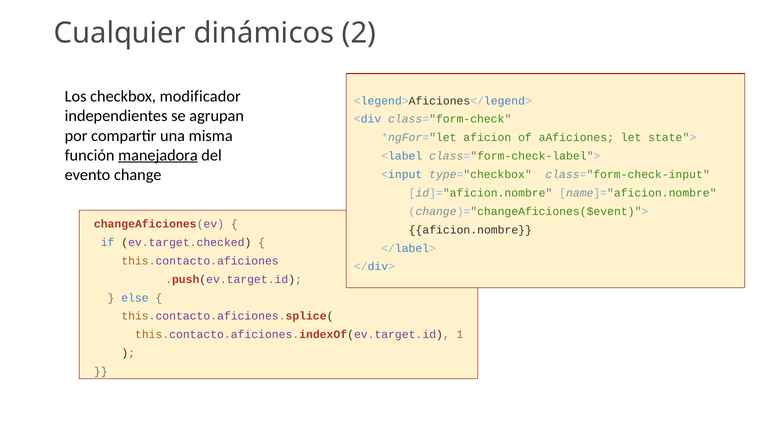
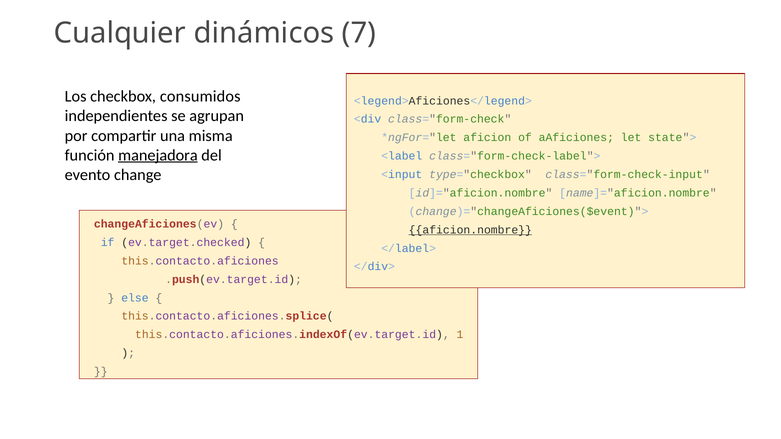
2: 2 -> 7
modificador: modificador -> consumidos
aficion.nombre underline: none -> present
